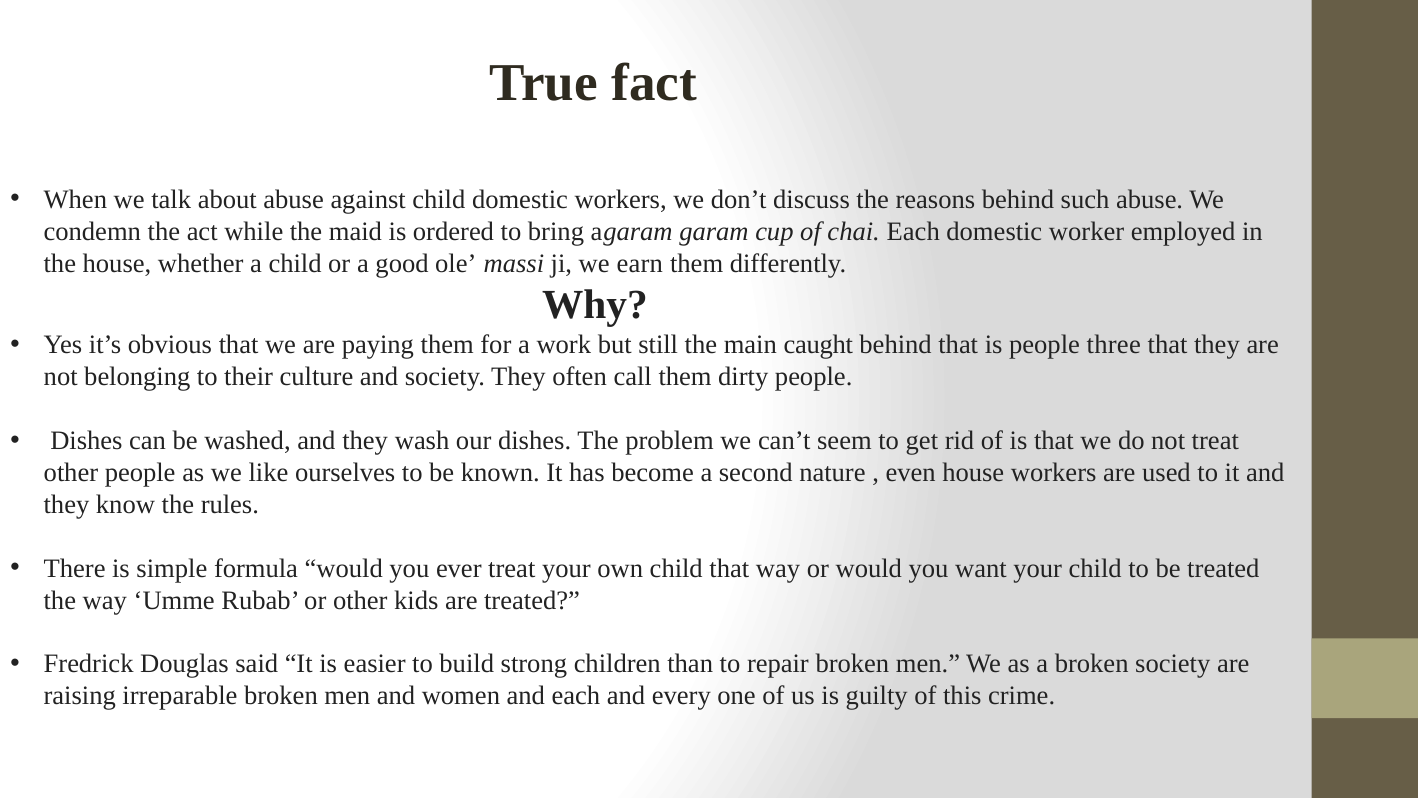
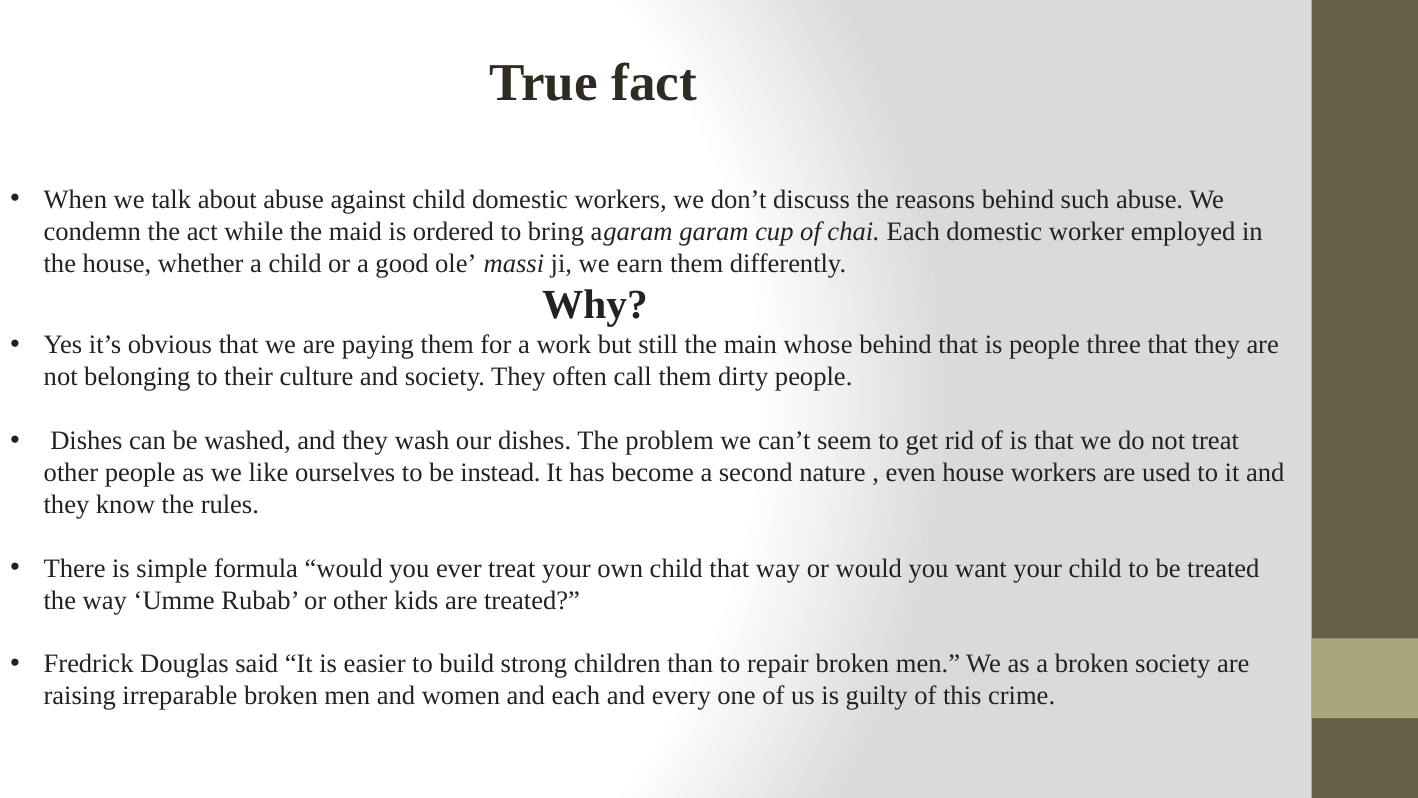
caught: caught -> whose
known: known -> instead
